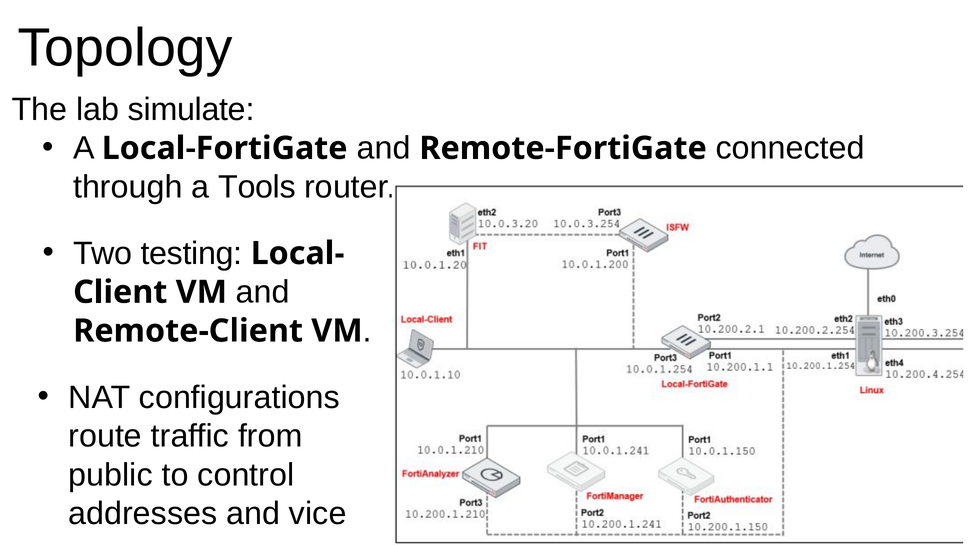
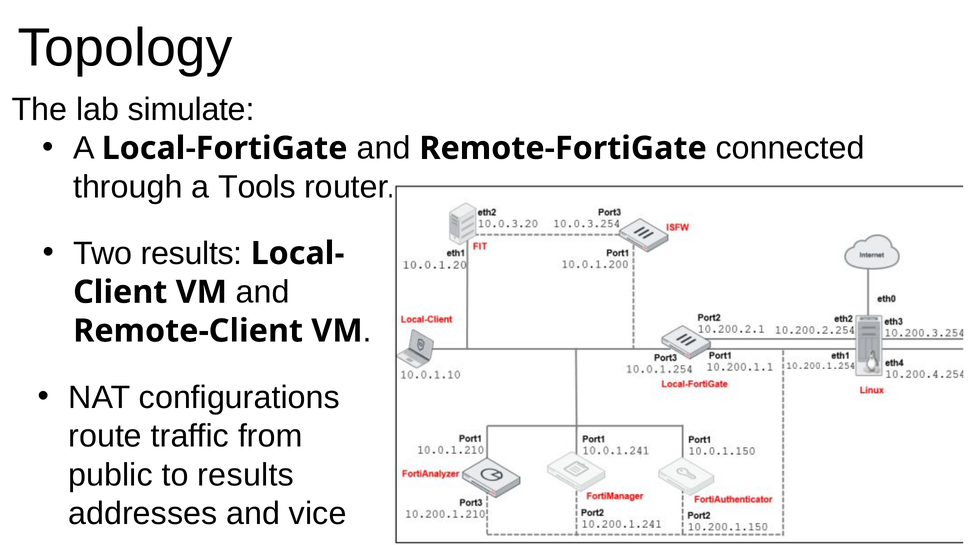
Two testing: testing -> results
to control: control -> results
